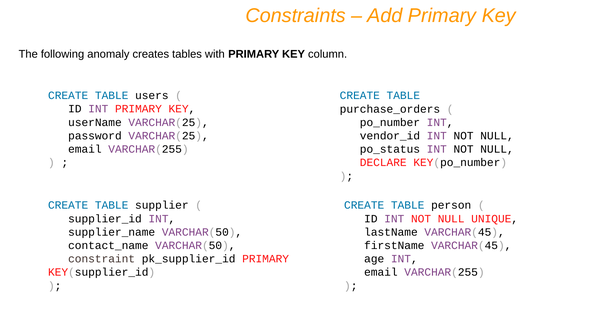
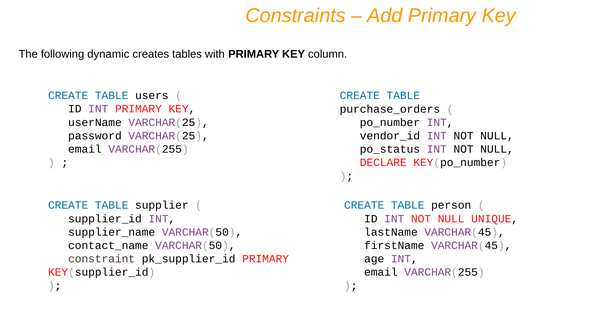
anomaly: anomaly -> dynamic
